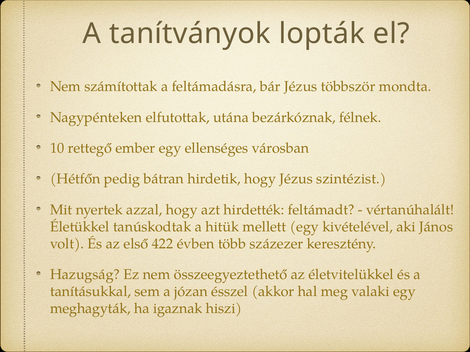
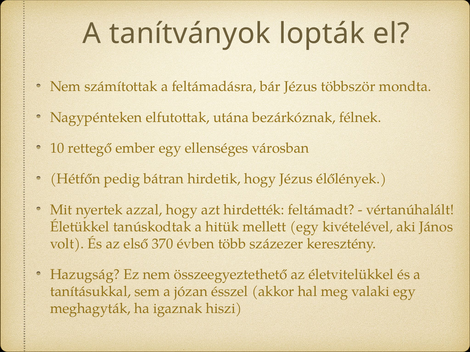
szintézist: szintézist -> élőlények
422: 422 -> 370
